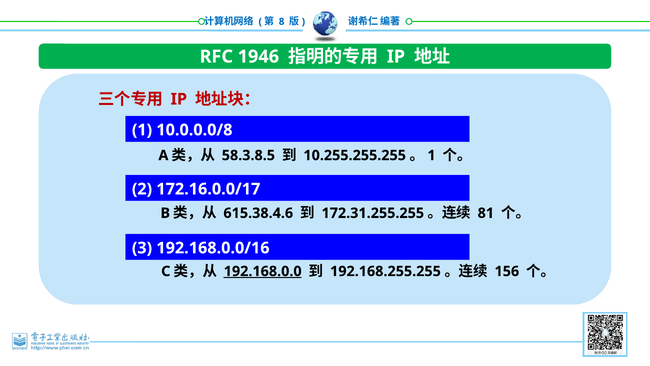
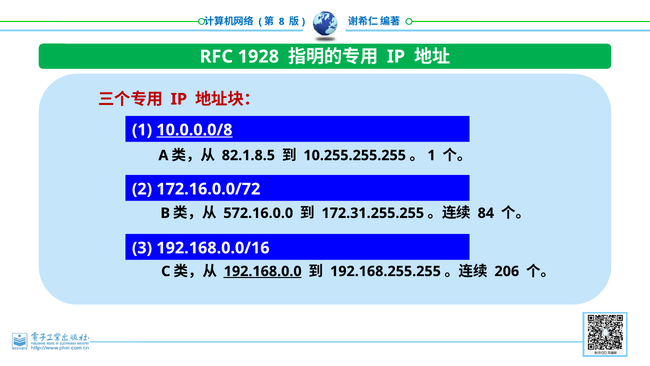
1946: 1946 -> 1928
10.0.0.0/8 underline: none -> present
58.3.8.5: 58.3.8.5 -> 82.1.8.5
172.16.0.0/17: 172.16.0.0/17 -> 172.16.0.0/72
615.38.4.6: 615.38.4.6 -> 572.16.0.0
81: 81 -> 84
156: 156 -> 206
